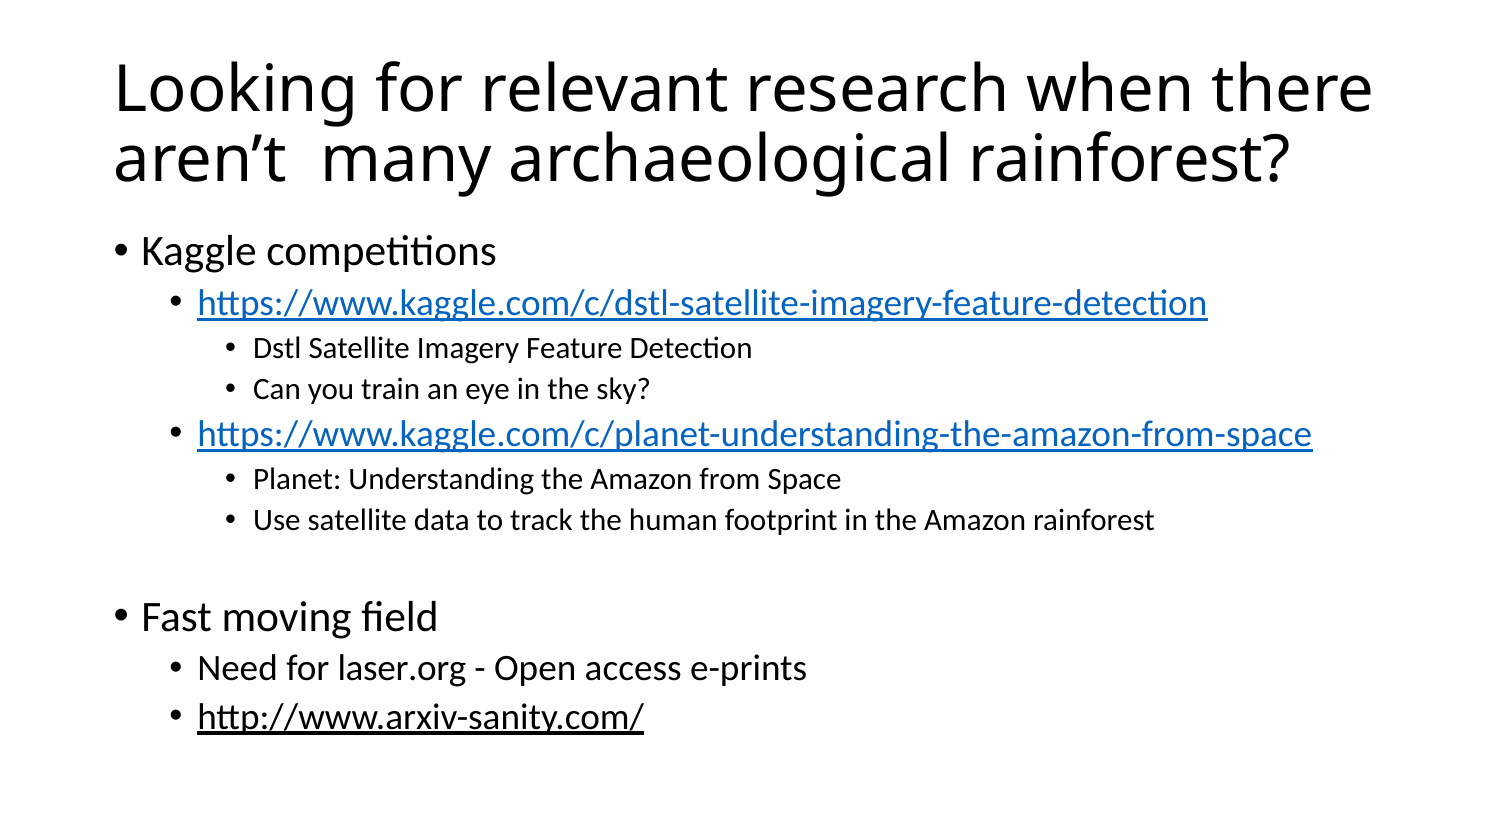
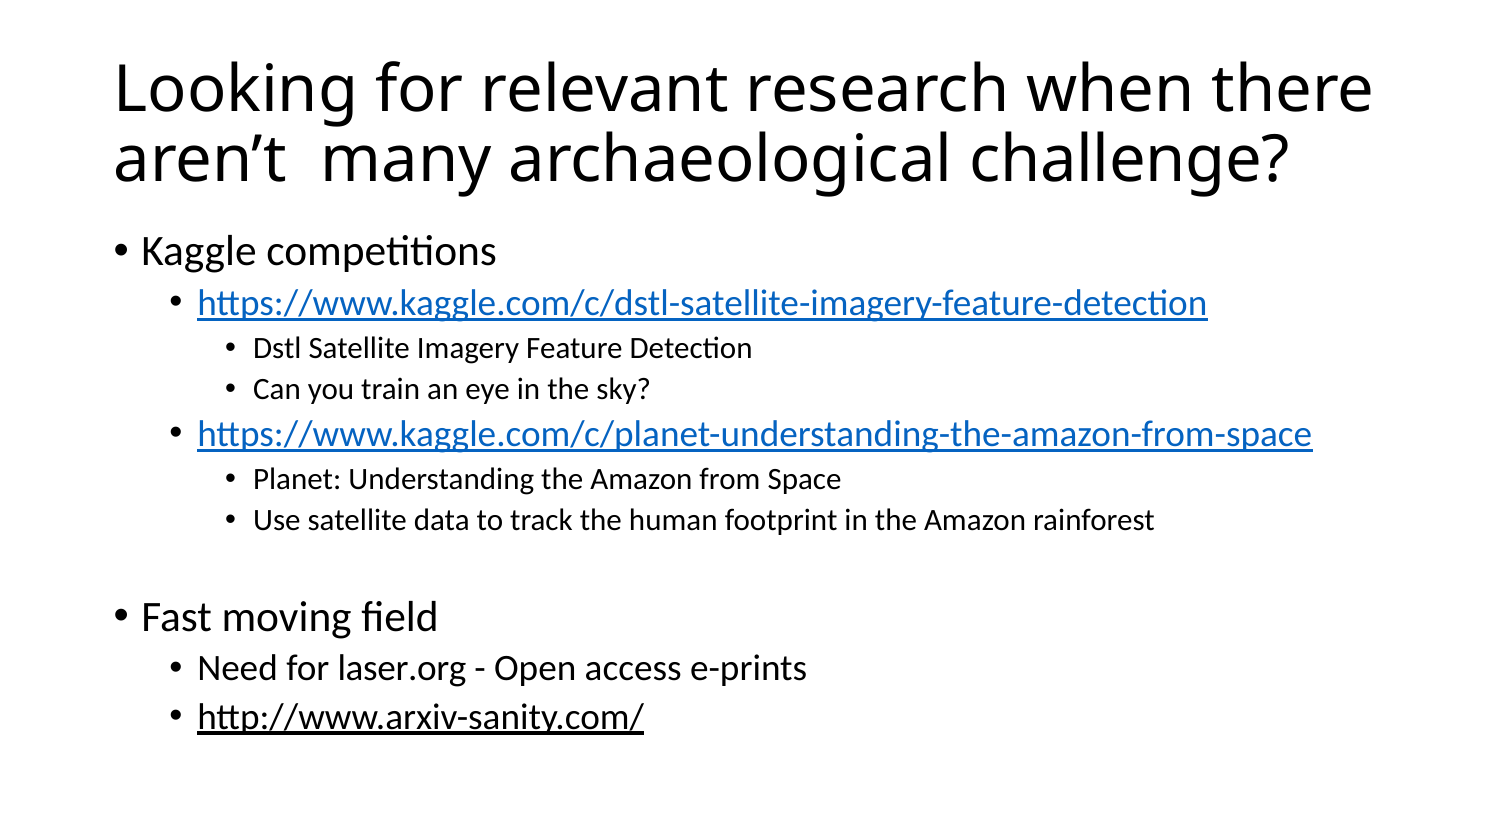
archaeological rainforest: rainforest -> challenge
